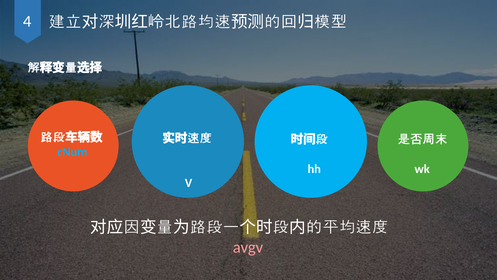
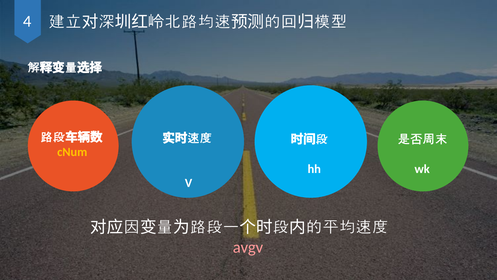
cNum colour: light blue -> yellow
